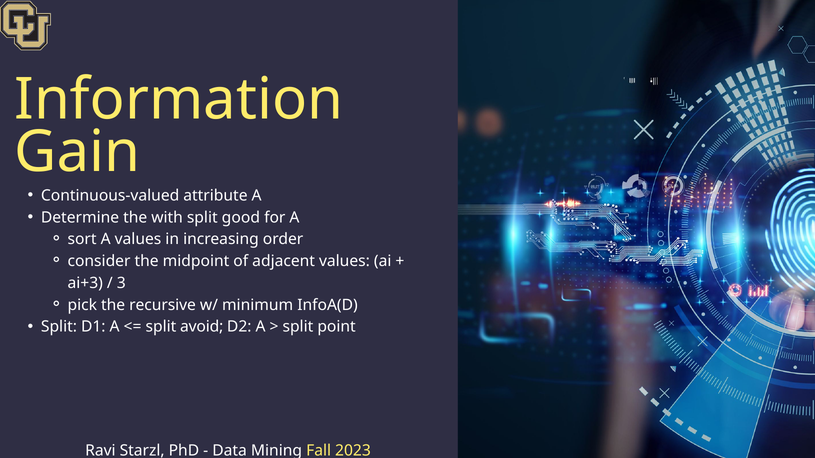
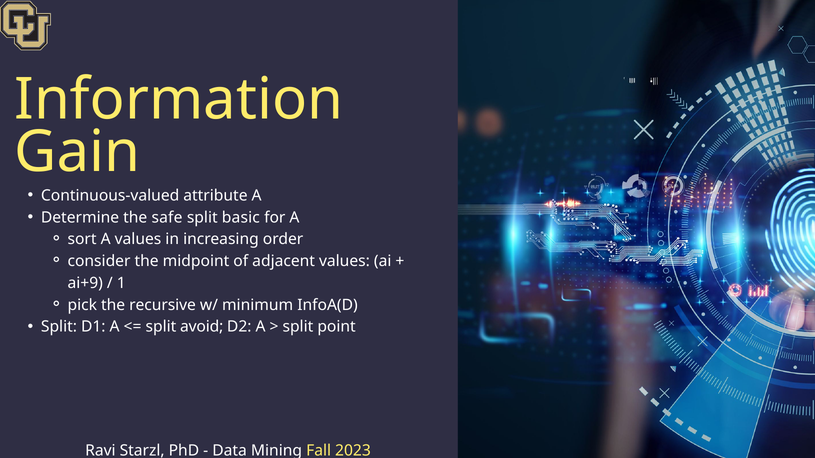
with: with -> safe
good: good -> basic
ai+3: ai+3 -> ai+9
3: 3 -> 1
